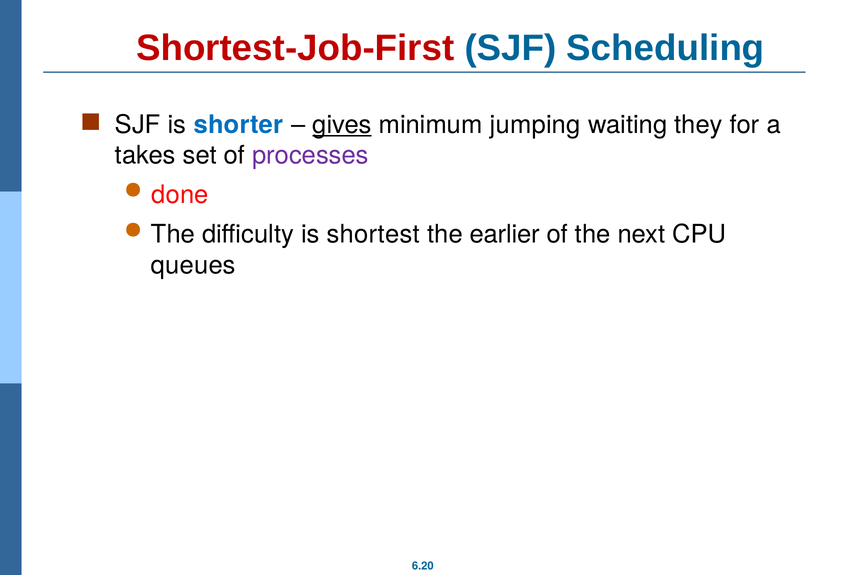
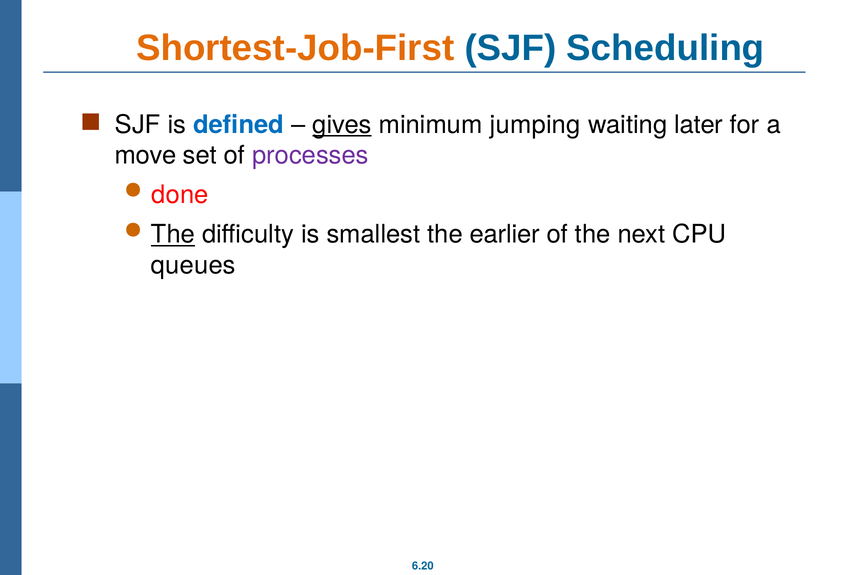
Shortest-Job-First colour: red -> orange
shorter: shorter -> defined
they: they -> later
takes: takes -> move
The at (173, 235) underline: none -> present
shortest: shortest -> smallest
